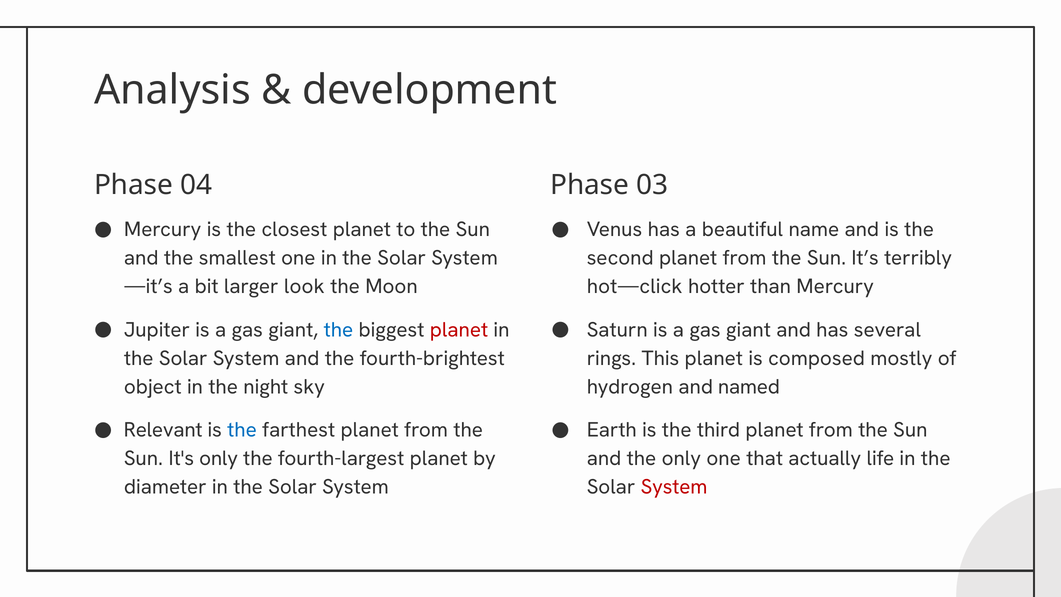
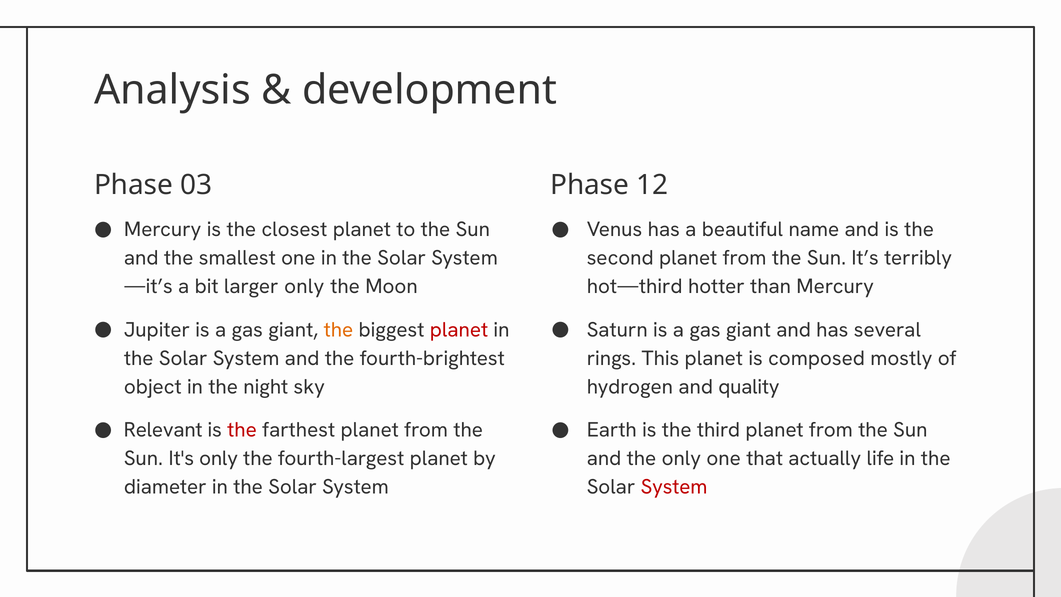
04: 04 -> 03
03: 03 -> 12
larger look: look -> only
hot—click: hot—click -> hot—third
the at (338, 330) colour: blue -> orange
named: named -> quality
the at (242, 430) colour: blue -> red
